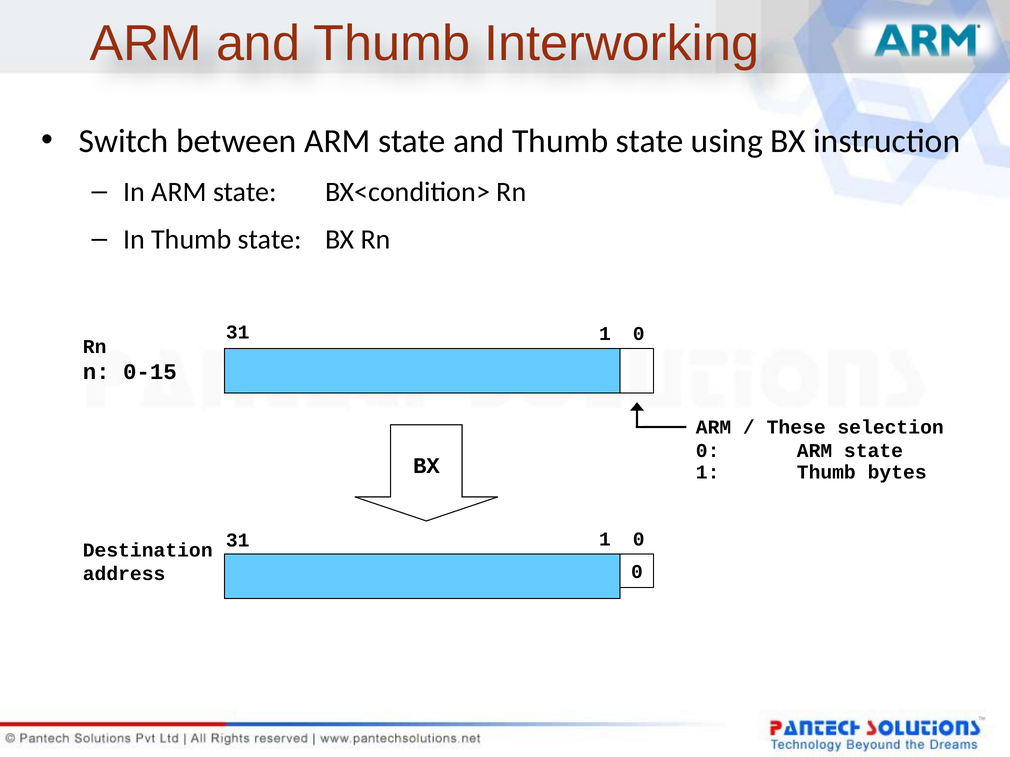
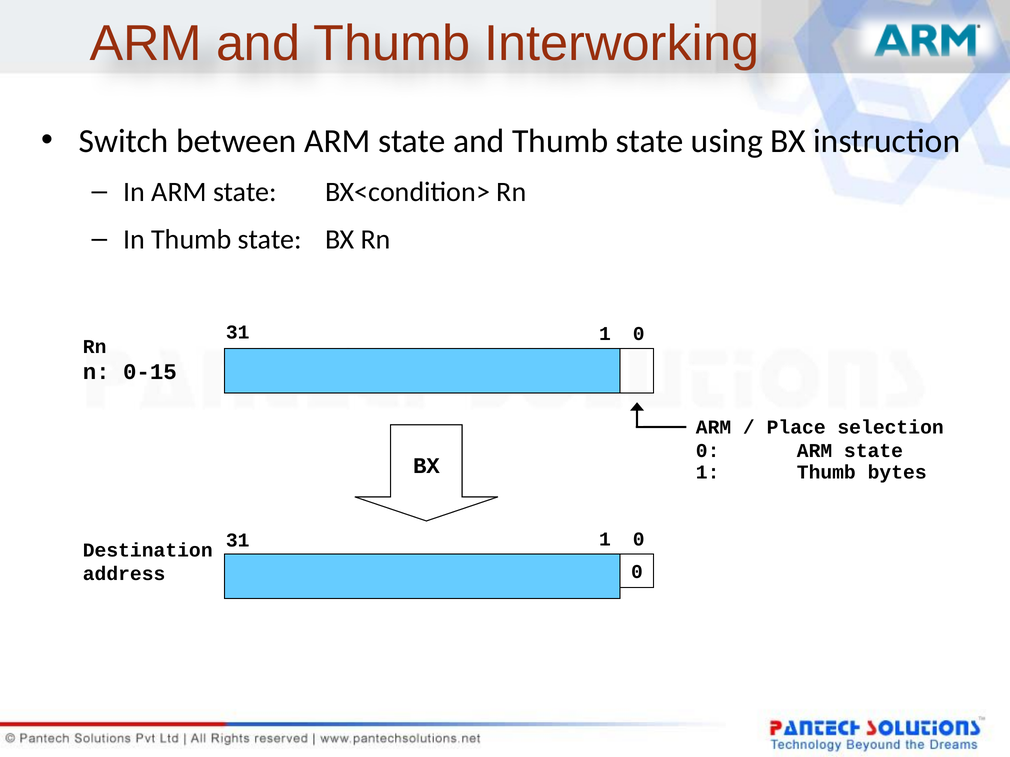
These: These -> Place
